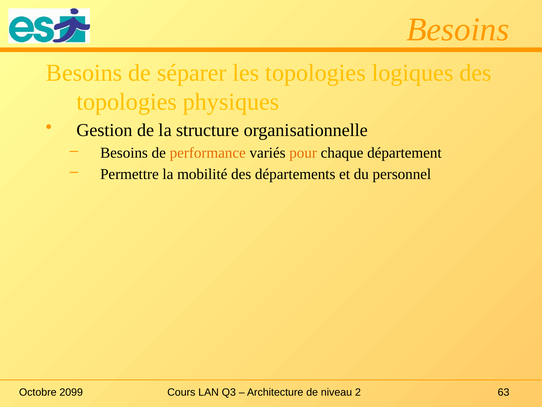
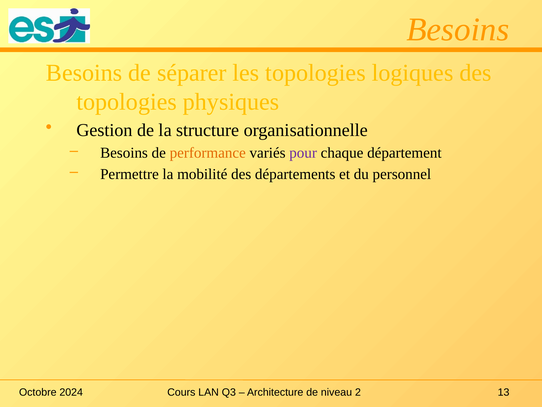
pour colour: orange -> purple
2099: 2099 -> 2024
63: 63 -> 13
